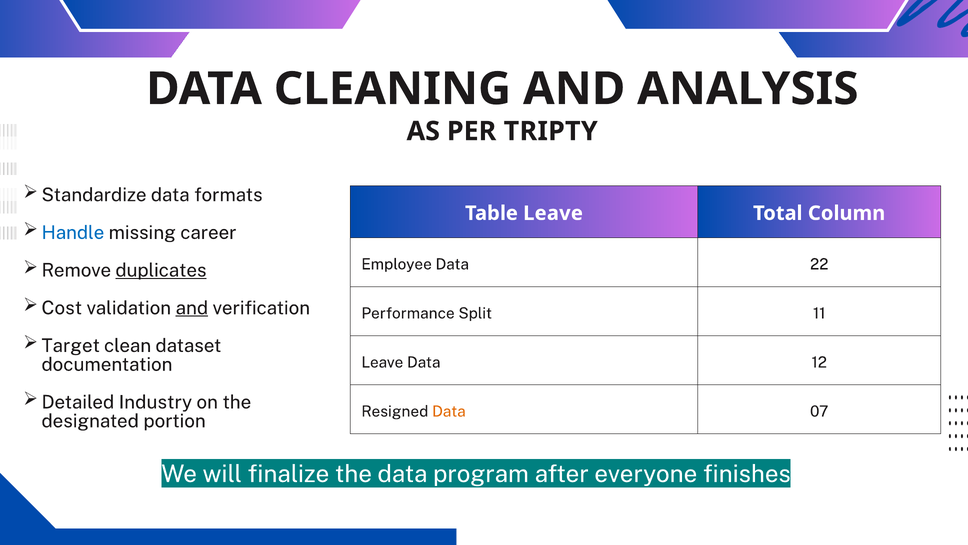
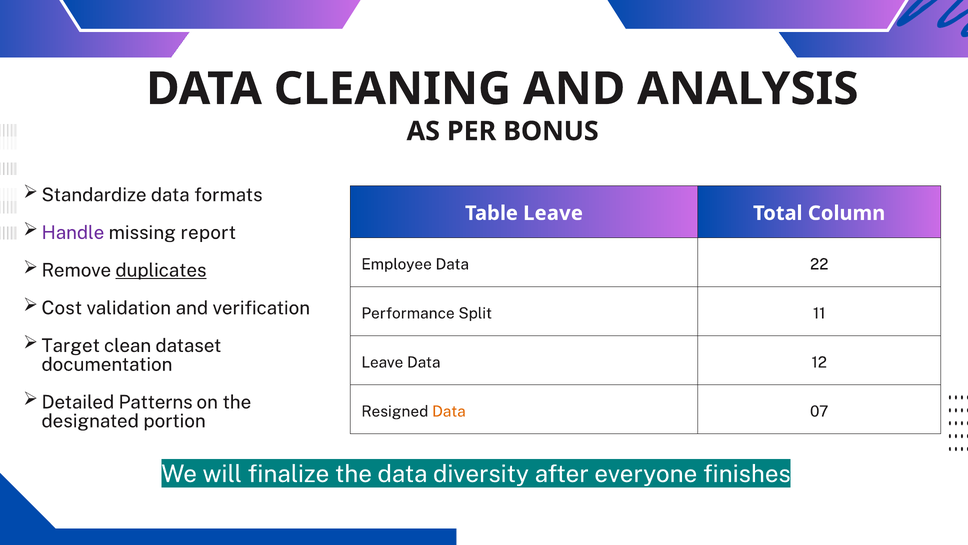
TRIPTY: TRIPTY -> BONUS
Handle colour: blue -> purple
career: career -> report
and at (192, 308) underline: present -> none
Industry: Industry -> Patterns
program: program -> diversity
